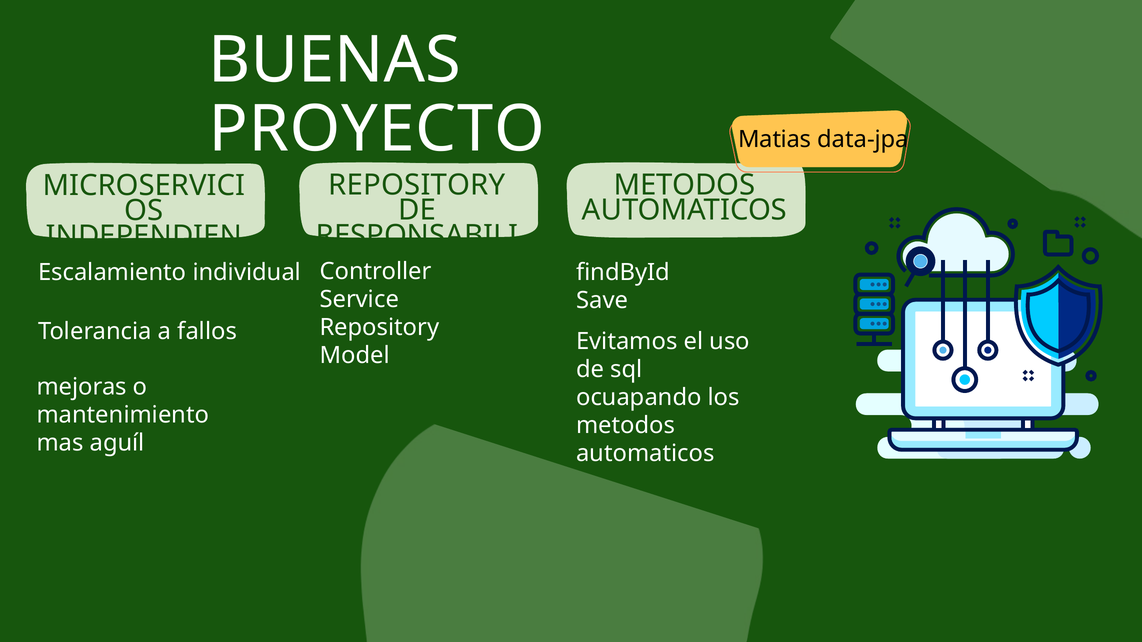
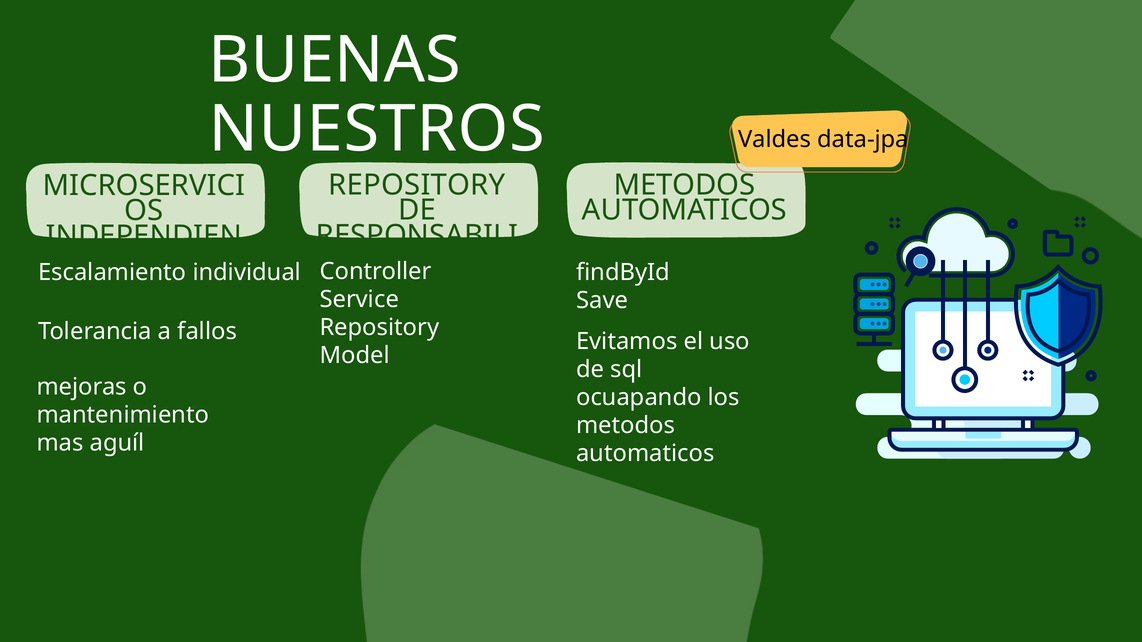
PROYECTO: PROYECTO -> NUESTROS
Matias: Matias -> Valdes
